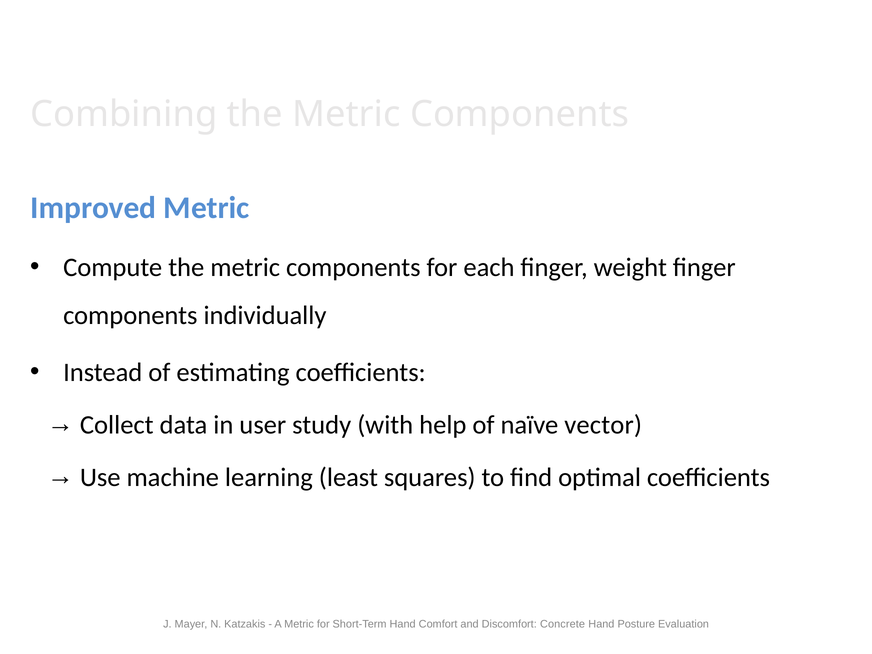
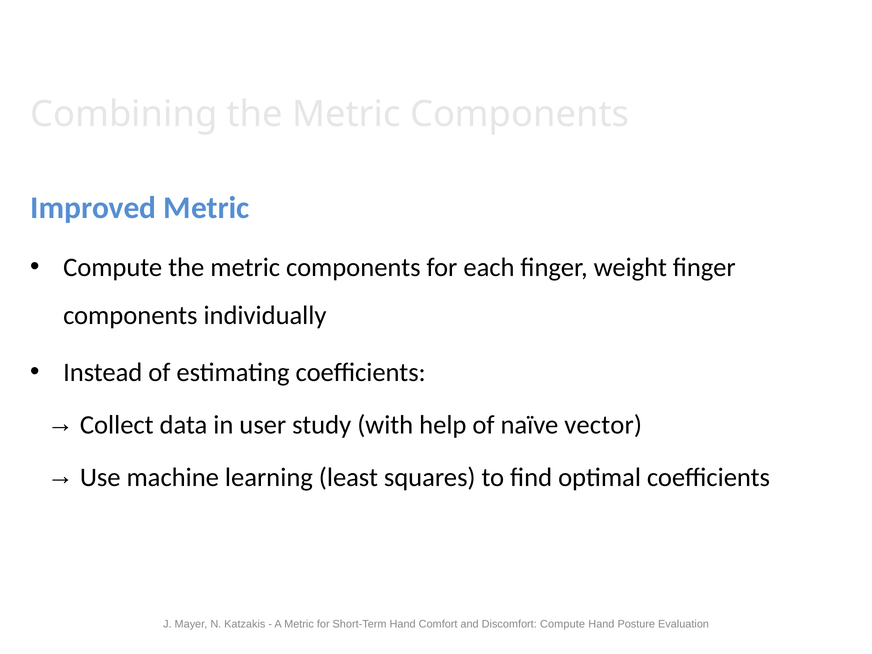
Discomfort Concrete: Concrete -> Compute
